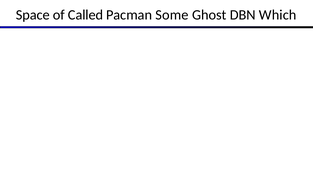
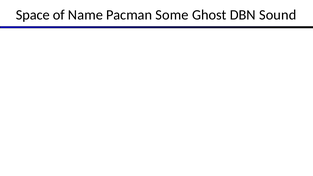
Called: Called -> Name
Which: Which -> Sound
